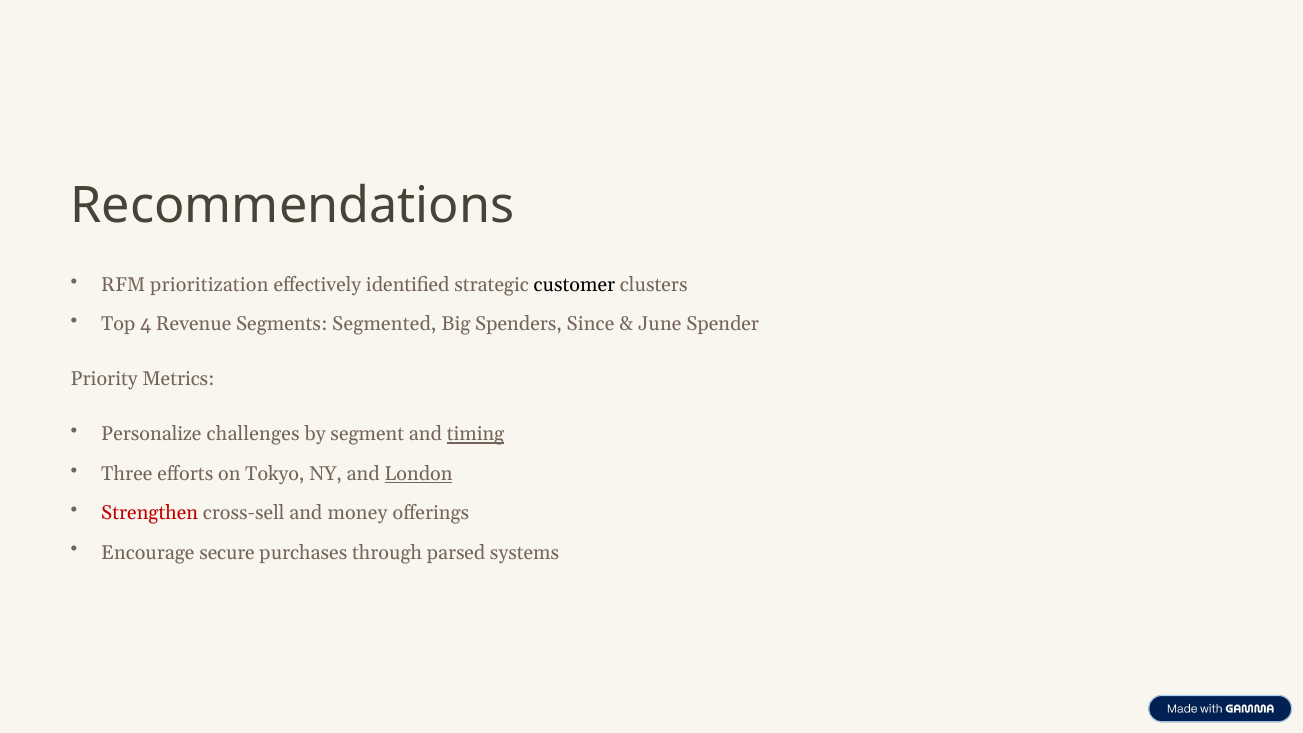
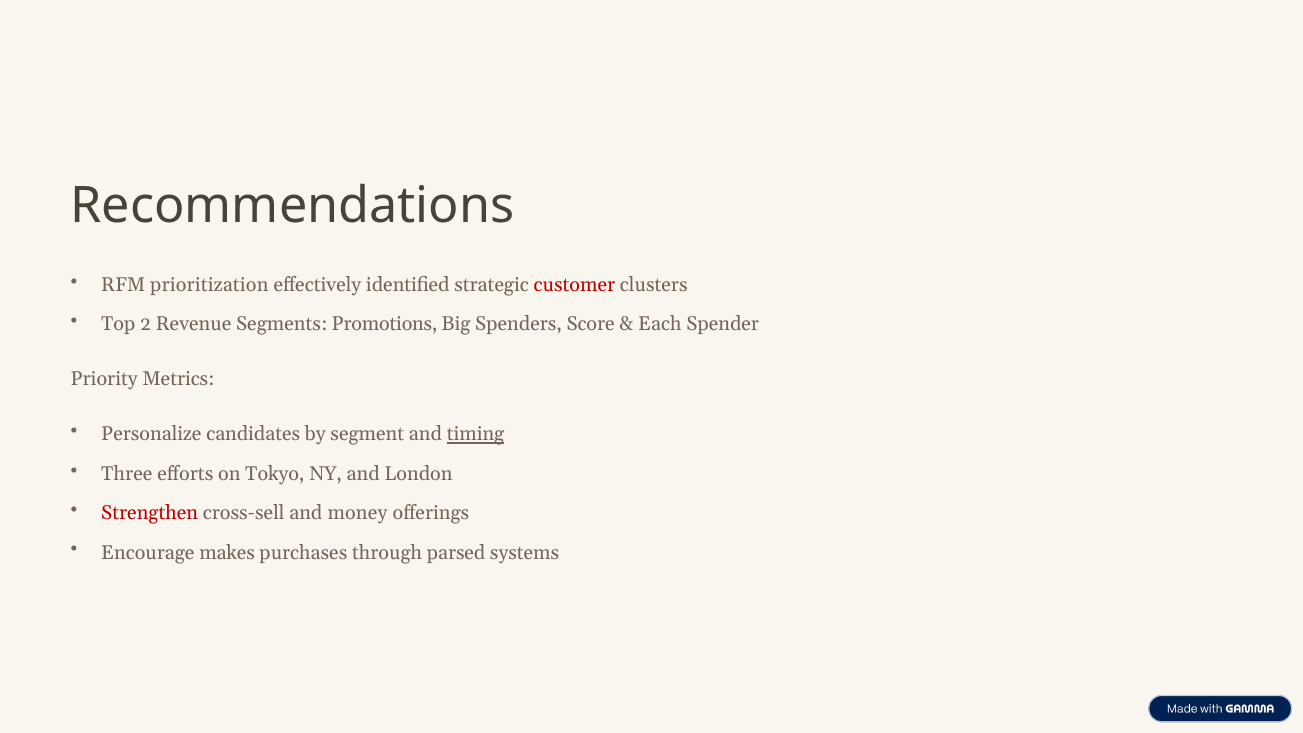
customer colour: black -> red
4: 4 -> 2
Segmented: Segmented -> Promotions
Since: Since -> Score
June: June -> Each
challenges: challenges -> candidates
London underline: present -> none
secure: secure -> makes
